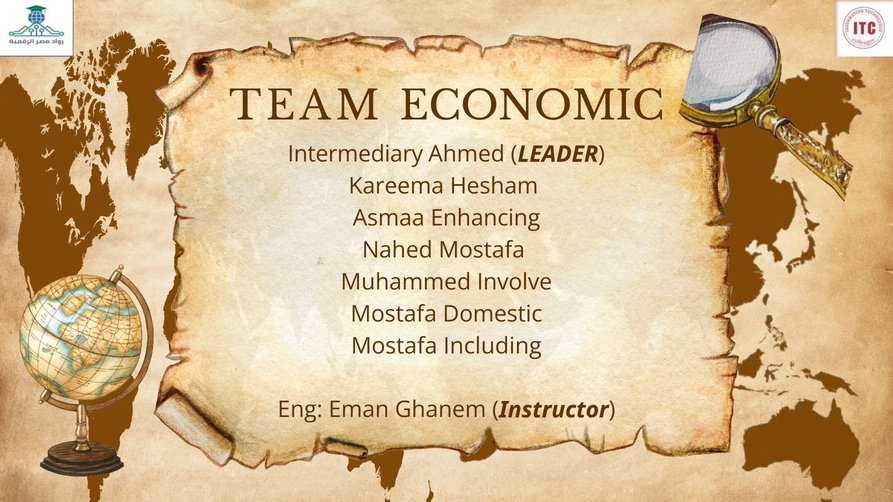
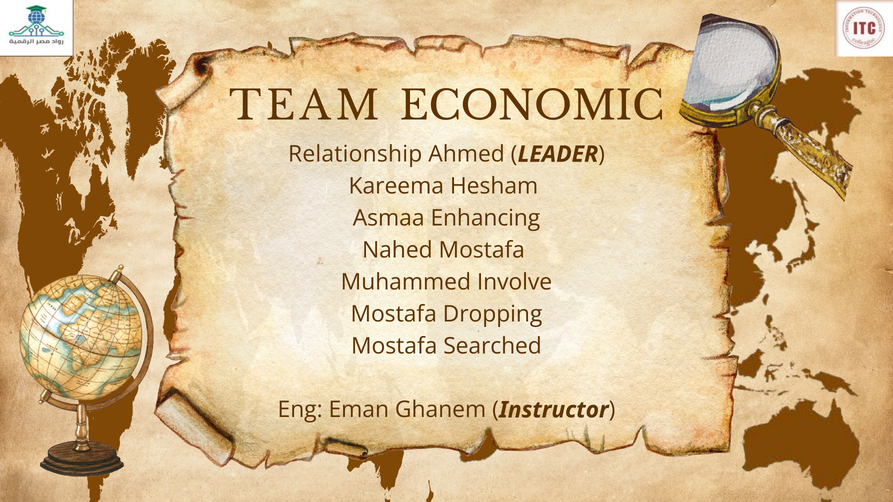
Intermediary: Intermediary -> Relationship
Domestic: Domestic -> Dropping
Including: Including -> Searched
